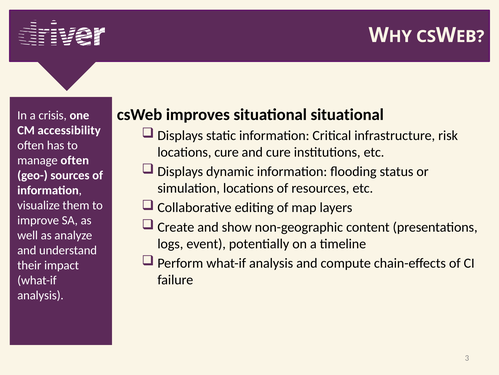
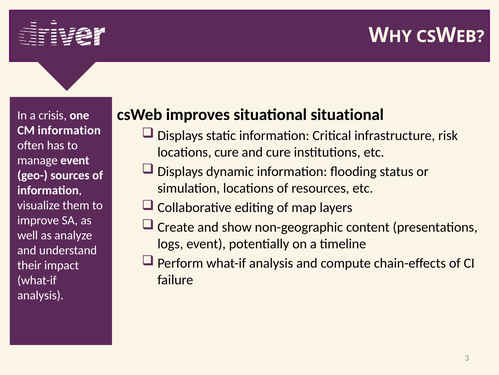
CM accessibility: accessibility -> information
manage often: often -> event
